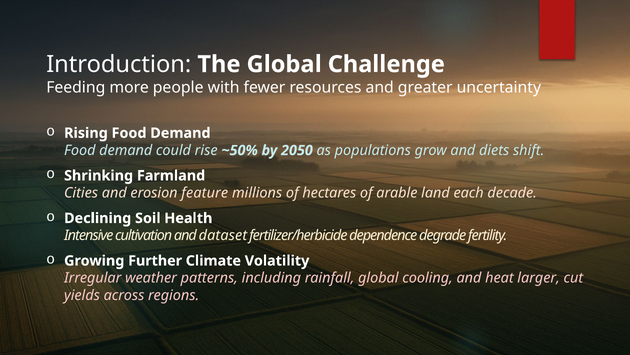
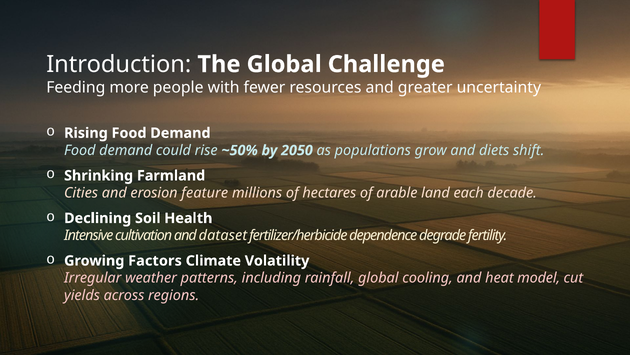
Further: Further -> Factors
larger: larger -> model
